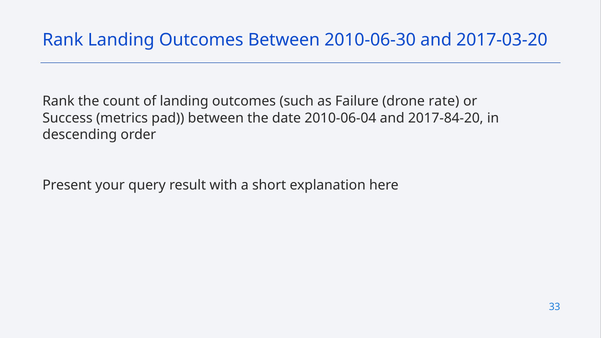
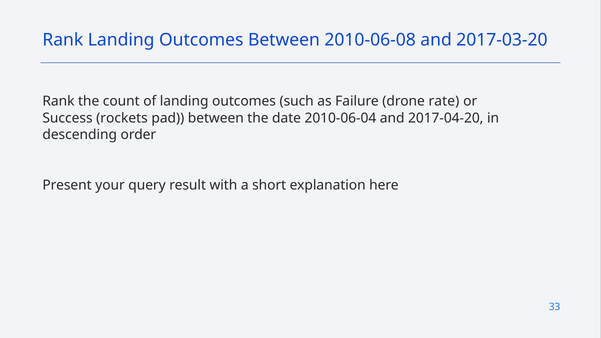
2010-06-30: 2010-06-30 -> 2010-06-08
metrics: metrics -> rockets
2017-84-20: 2017-84-20 -> 2017-04-20
